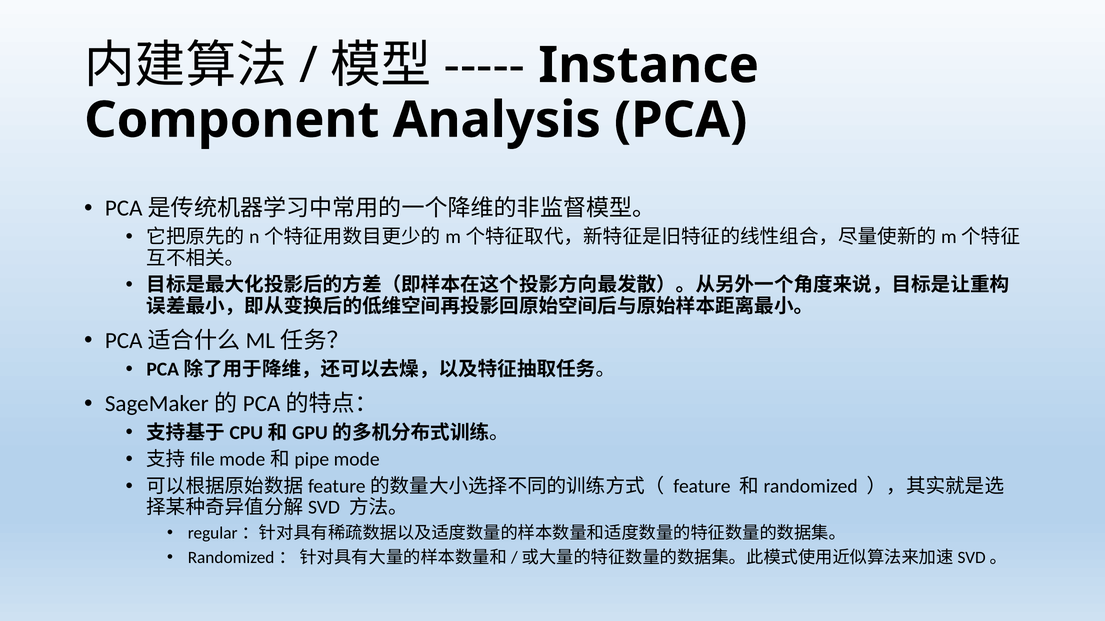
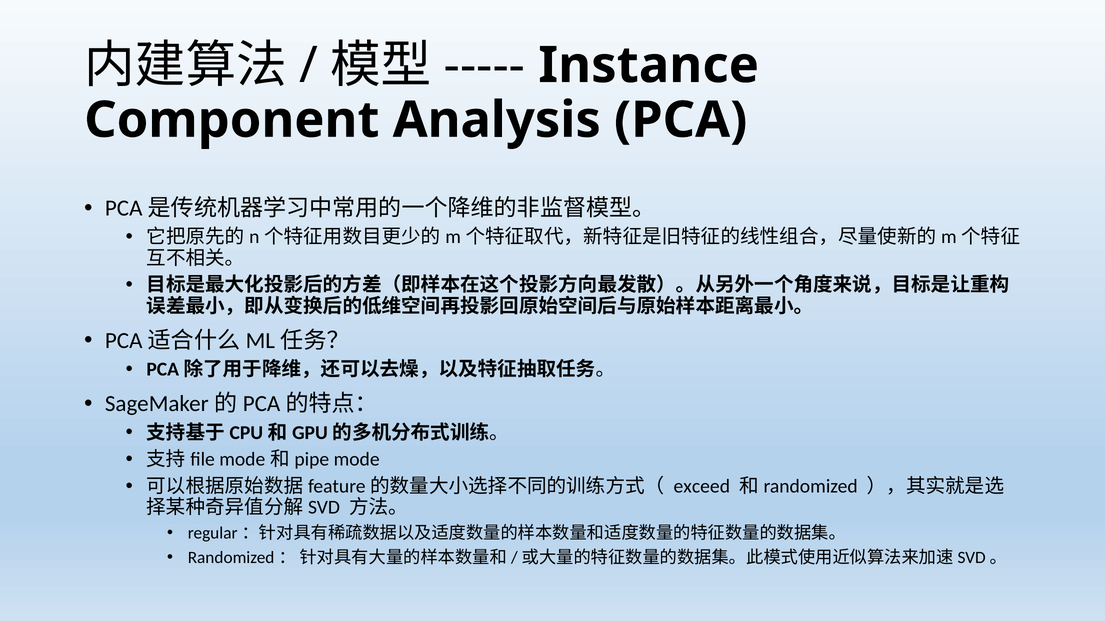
feature: feature -> exceed
